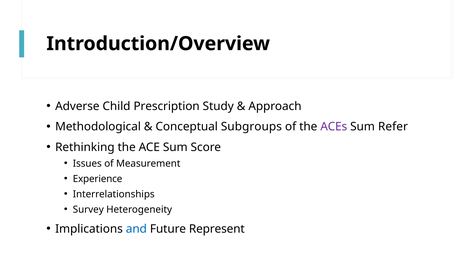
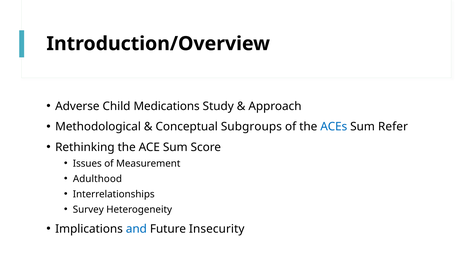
Prescription: Prescription -> Medications
ACEs colour: purple -> blue
Experience: Experience -> Adulthood
Represent: Represent -> Insecurity
